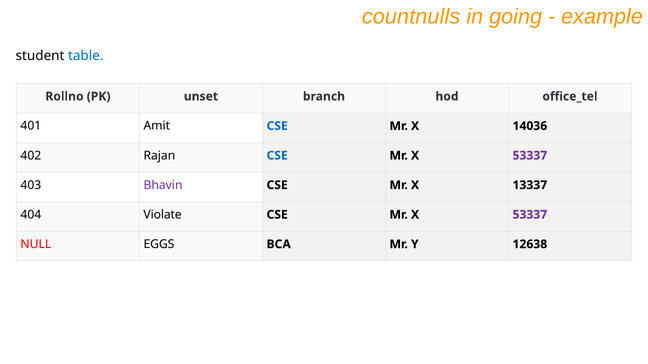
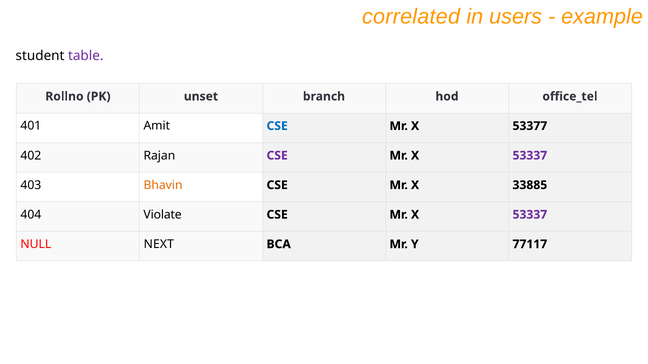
countnulls: countnulls -> correlated
going: going -> users
table colour: blue -> purple
14036: 14036 -> 53377
CSE at (277, 156) colour: blue -> purple
Bhavin colour: purple -> orange
13337: 13337 -> 33885
EGGS: EGGS -> NEXT
12638: 12638 -> 77117
